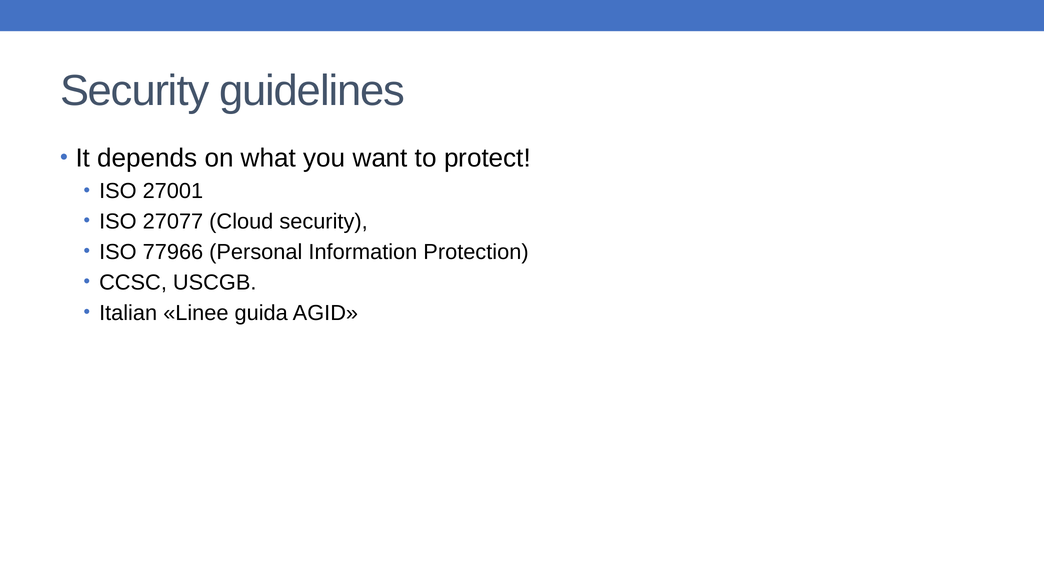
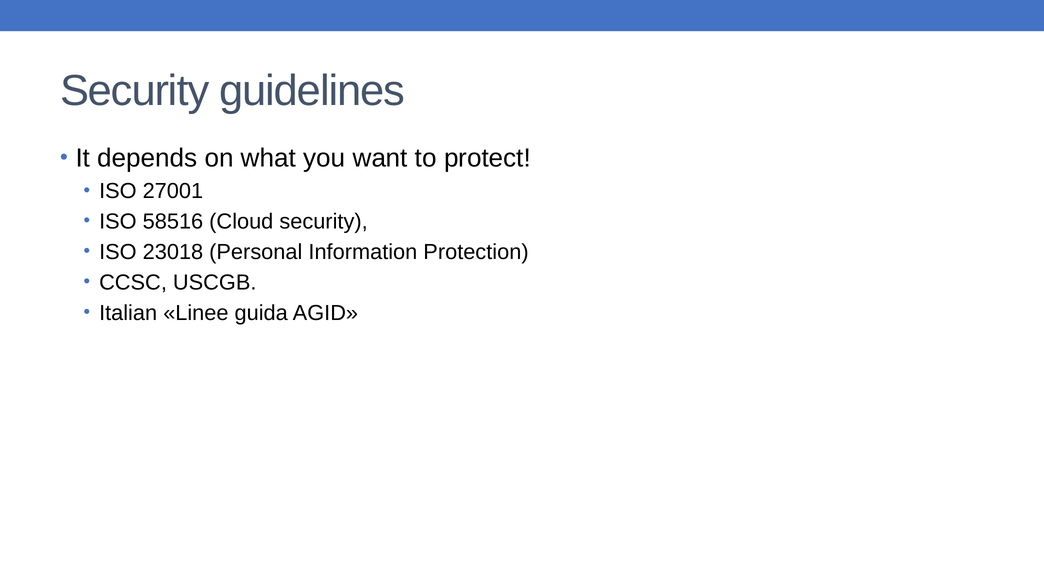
27077: 27077 -> 58516
77966: 77966 -> 23018
